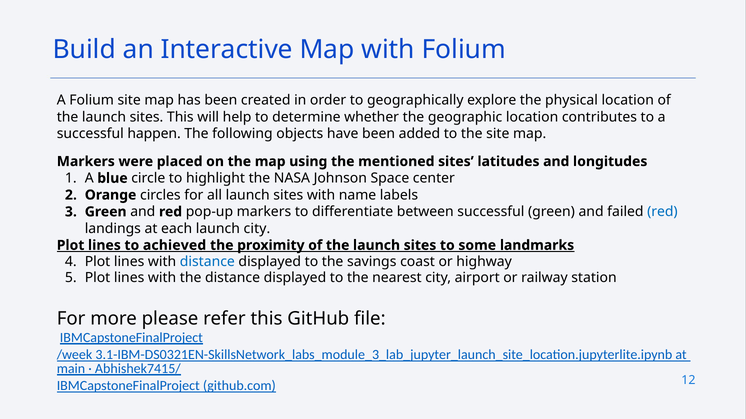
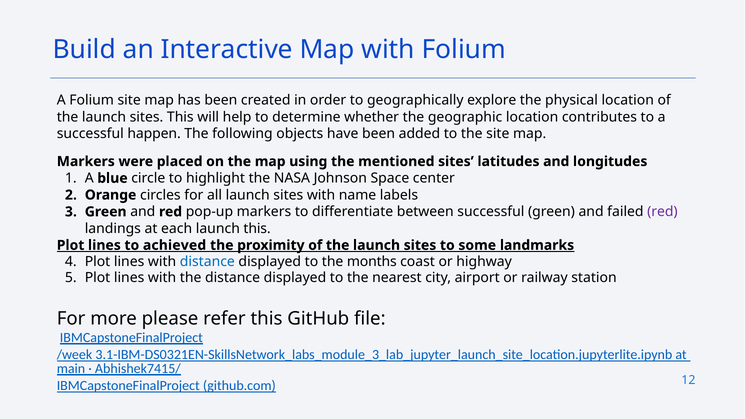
red at (662, 212) colour: blue -> purple
launch city: city -> this
savings: savings -> months
